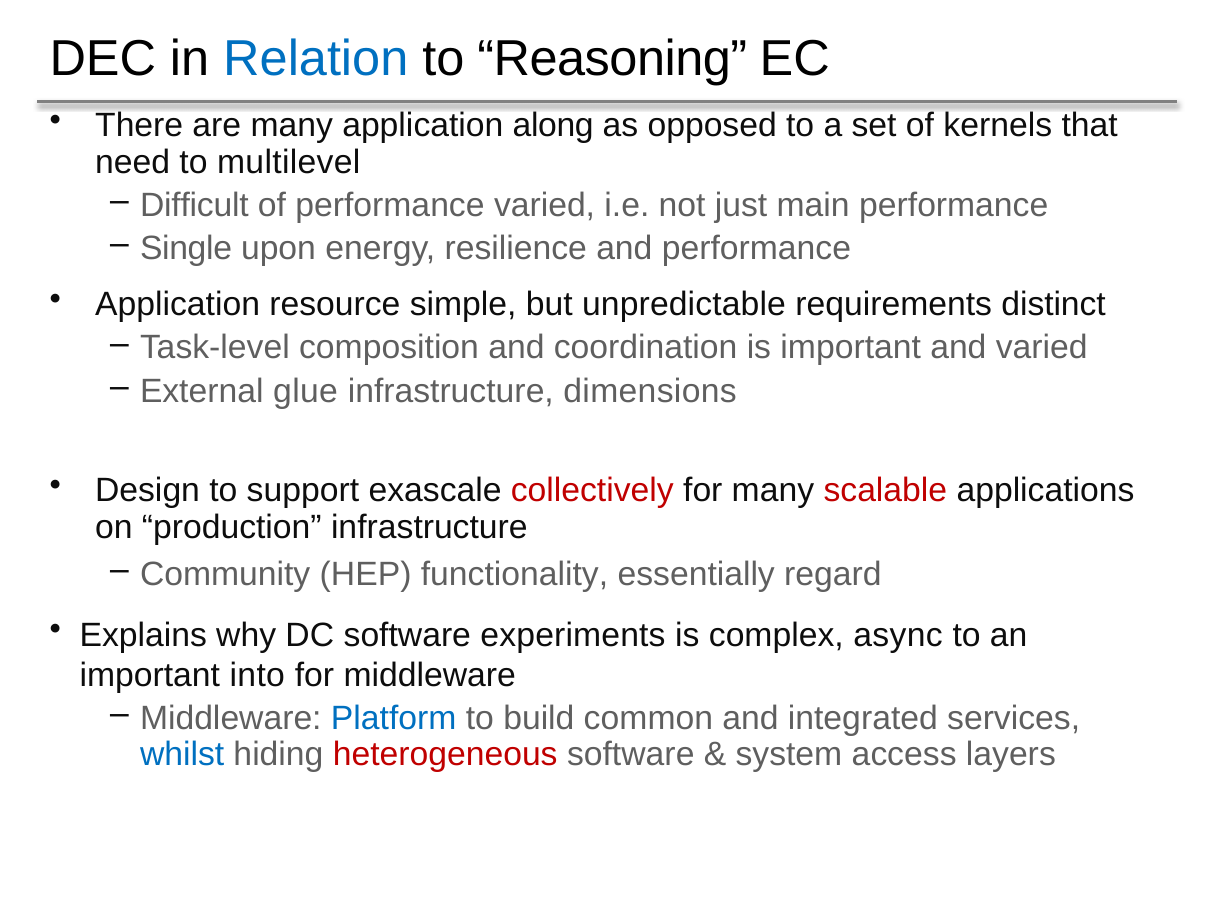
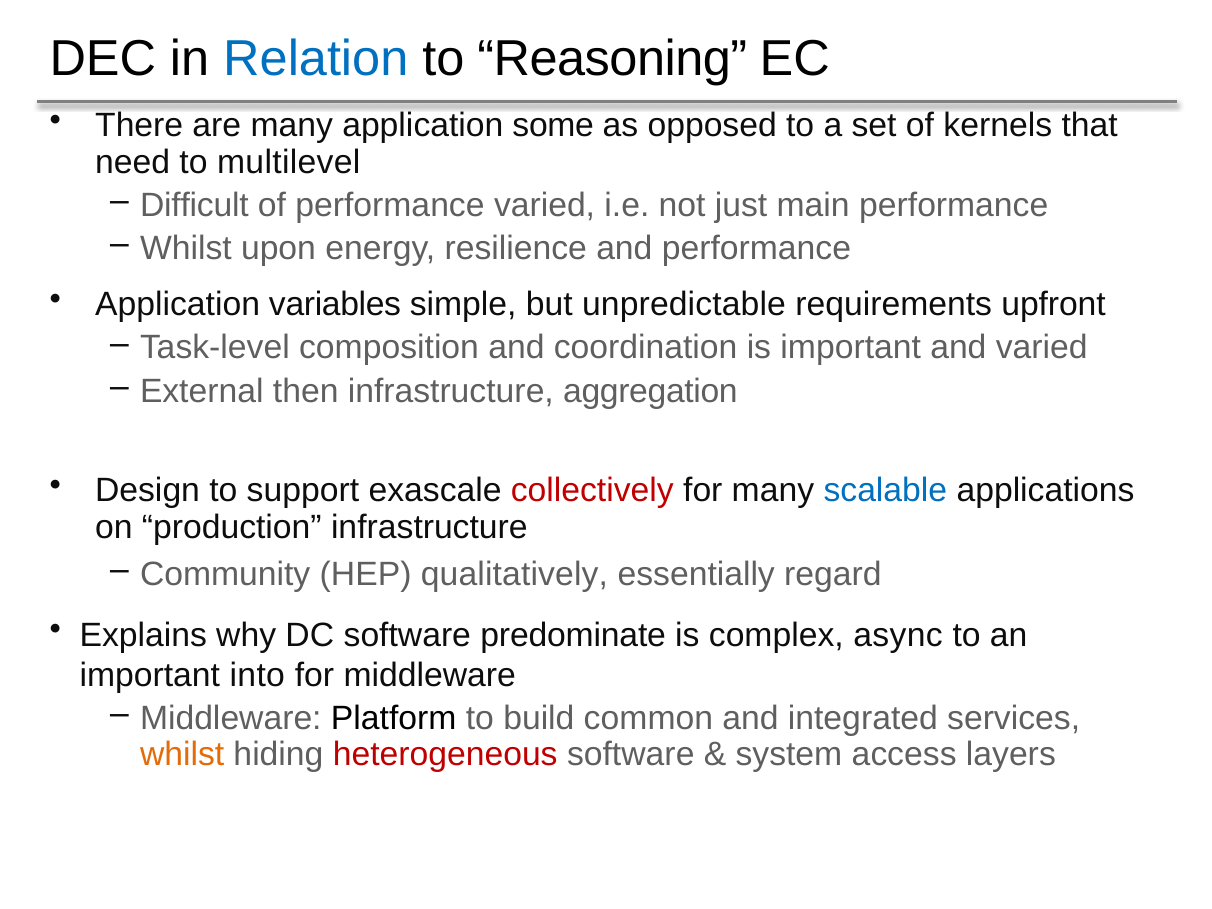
along: along -> some
Single at (186, 248): Single -> Whilst
resource: resource -> variables
distinct: distinct -> upfront
glue: glue -> then
dimensions: dimensions -> aggregation
scalable colour: red -> blue
functionality: functionality -> qualitatively
experiments: experiments -> predominate
Platform colour: blue -> black
whilst at (182, 754) colour: blue -> orange
